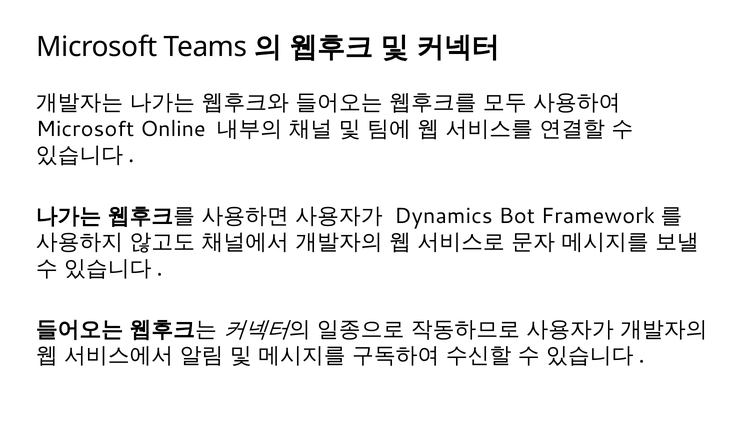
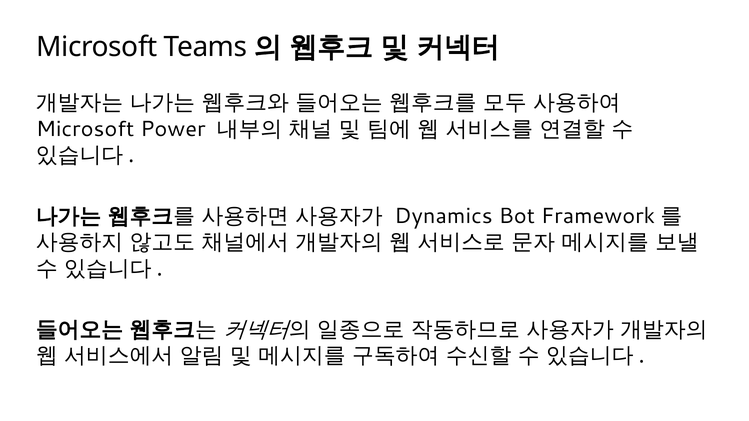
Online: Online -> Power
